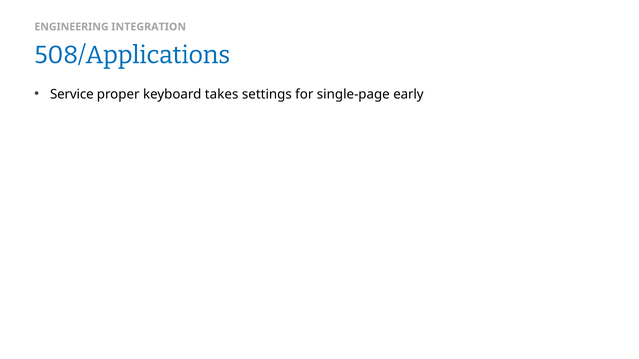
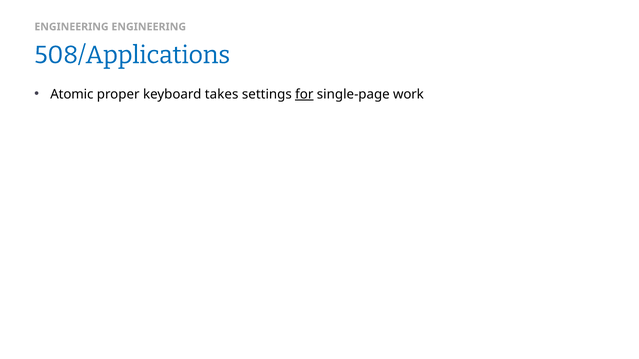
ENGINEERING INTEGRATION: INTEGRATION -> ENGINEERING
Service: Service -> Atomic
for underline: none -> present
early: early -> work
